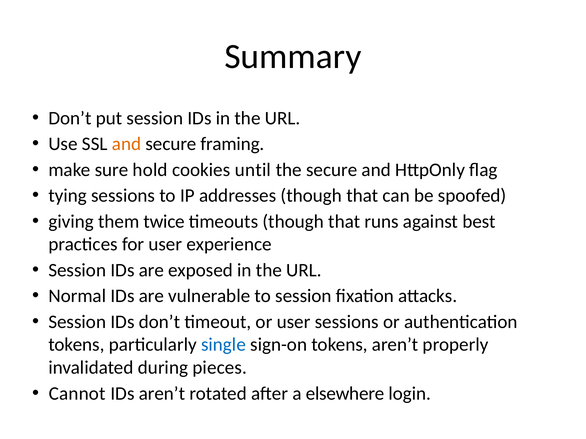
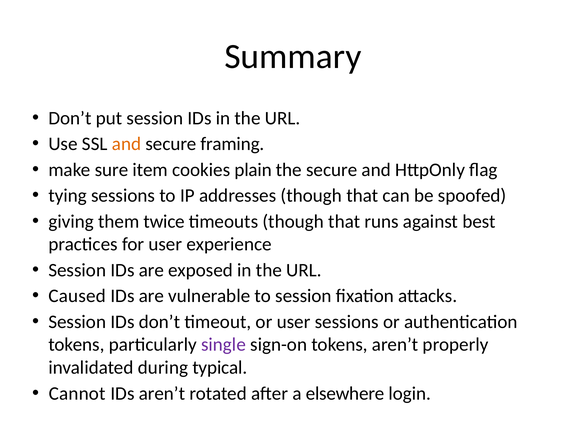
hold: hold -> item
until: until -> plain
Normal: Normal -> Caused
single colour: blue -> purple
pieces: pieces -> typical
